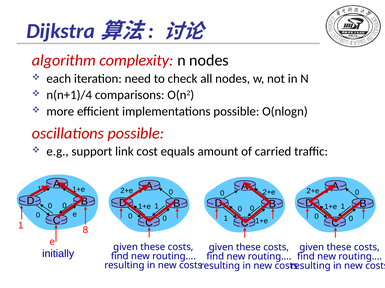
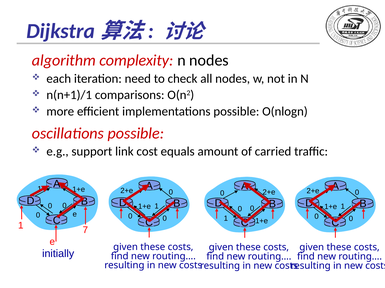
n(n+1)/4: n(n+1)/4 -> n(n+1)/1
8: 8 -> 7
